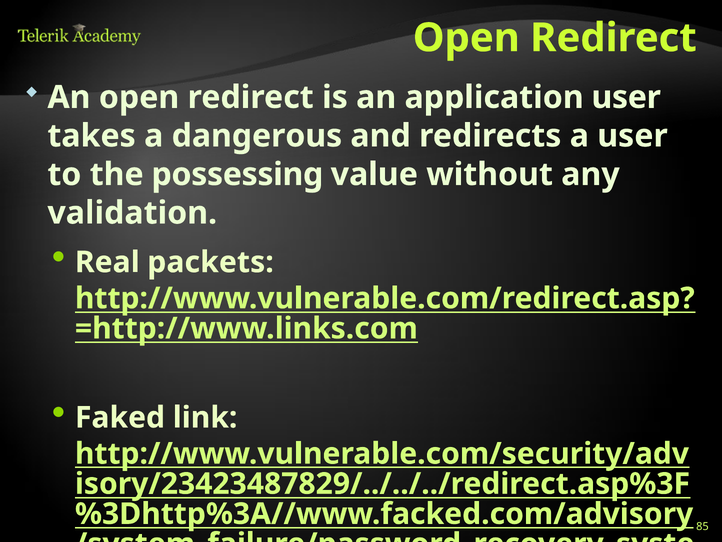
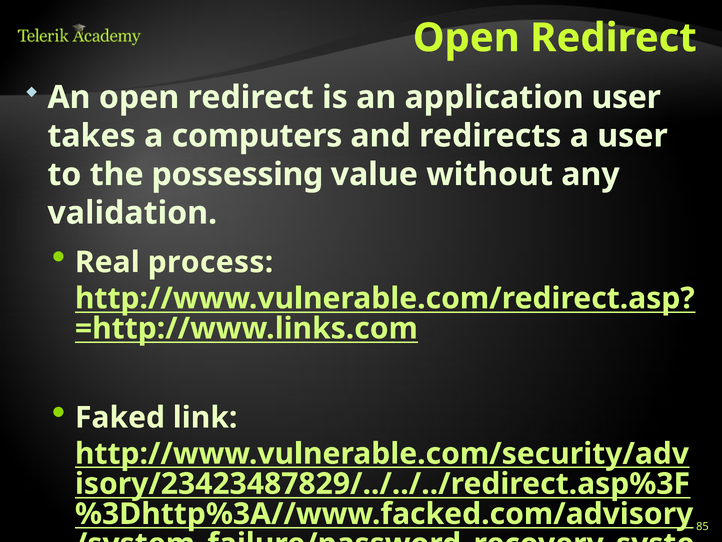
dangerous: dangerous -> computers
packets: packets -> process
